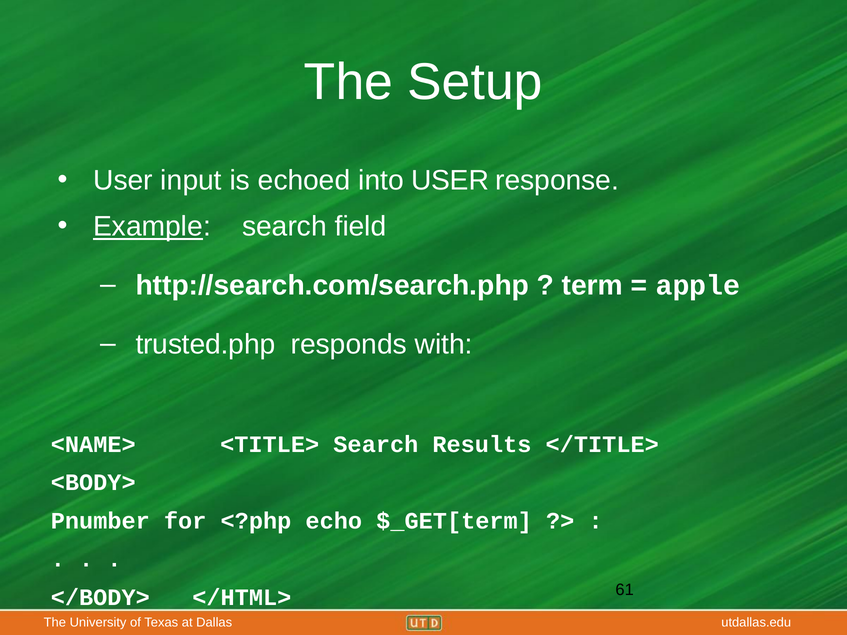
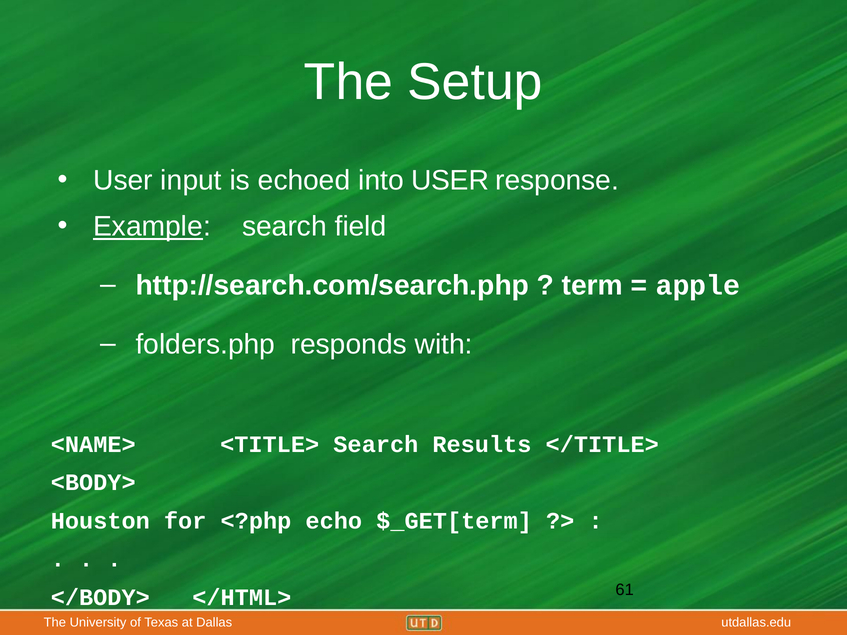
trusted.php: trusted.php -> folders.php
Pnumber: Pnumber -> Houston
